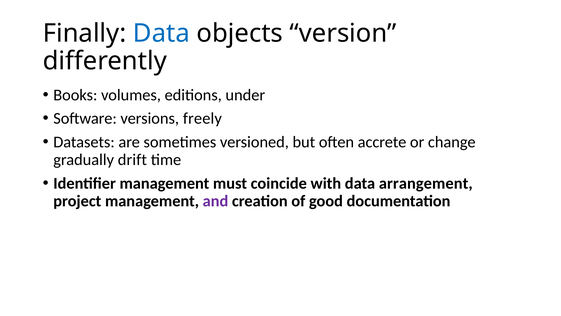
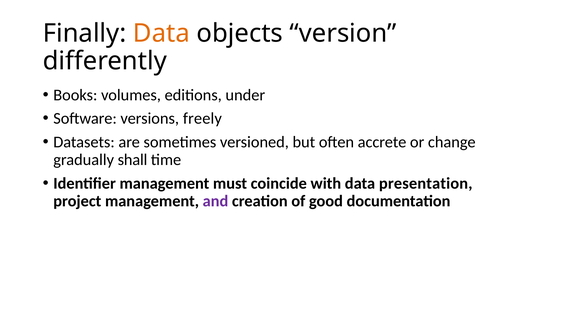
Data at (161, 33) colour: blue -> orange
drift: drift -> shall
arrangement: arrangement -> presentation
